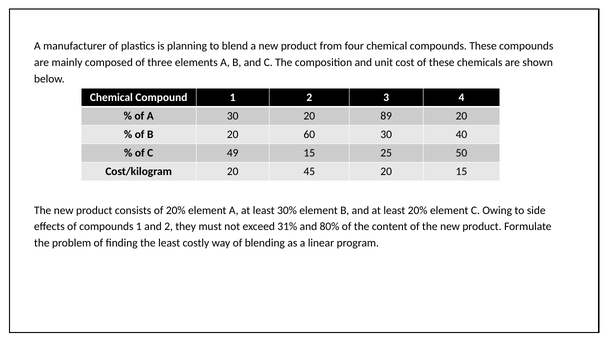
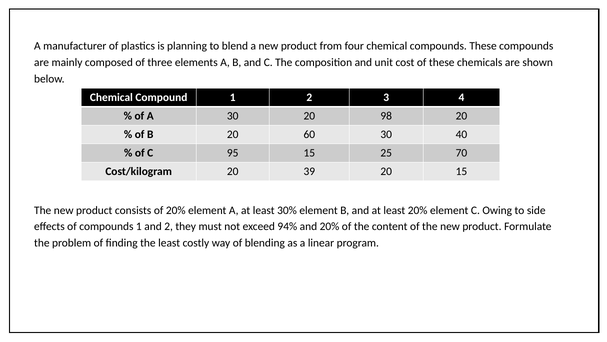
89: 89 -> 98
49: 49 -> 95
50: 50 -> 70
45: 45 -> 39
31%: 31% -> 94%
and 80%: 80% -> 20%
